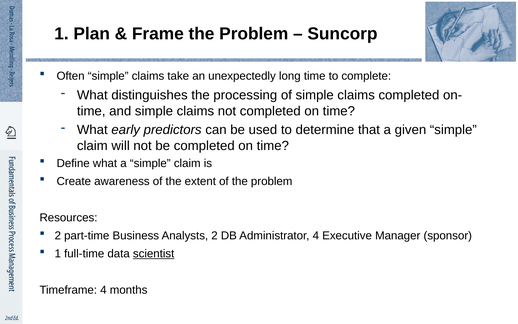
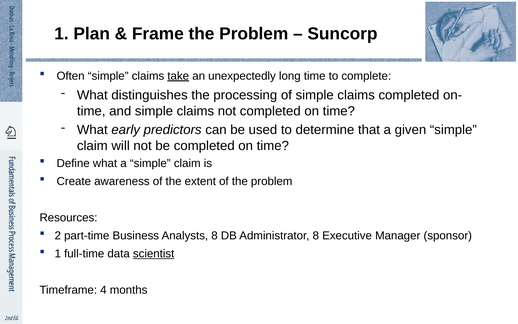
take underline: none -> present
Analysts 2: 2 -> 8
Administrator 4: 4 -> 8
